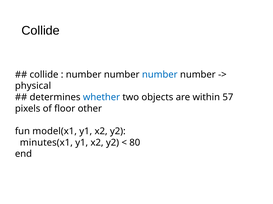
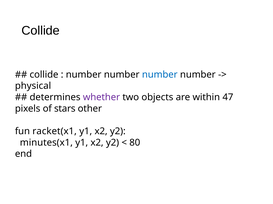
whether colour: blue -> purple
57: 57 -> 47
floor: floor -> stars
model(x1: model(x1 -> racket(x1
